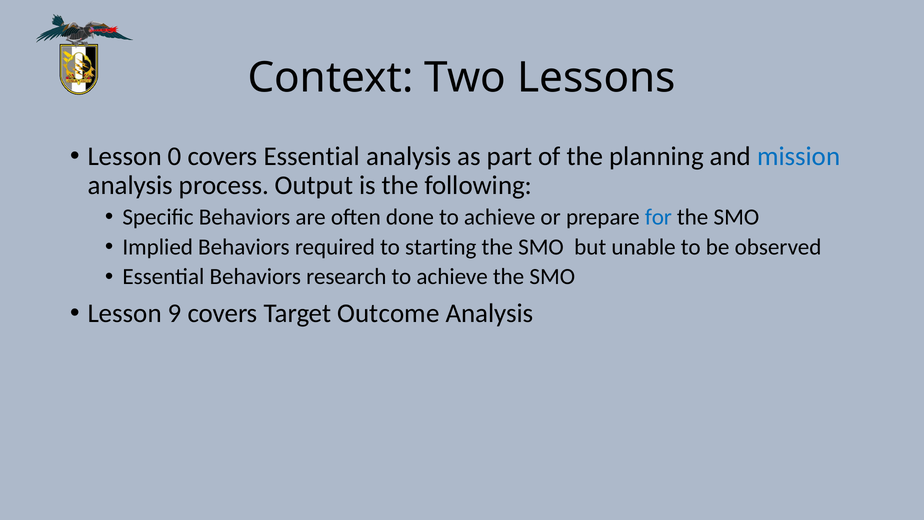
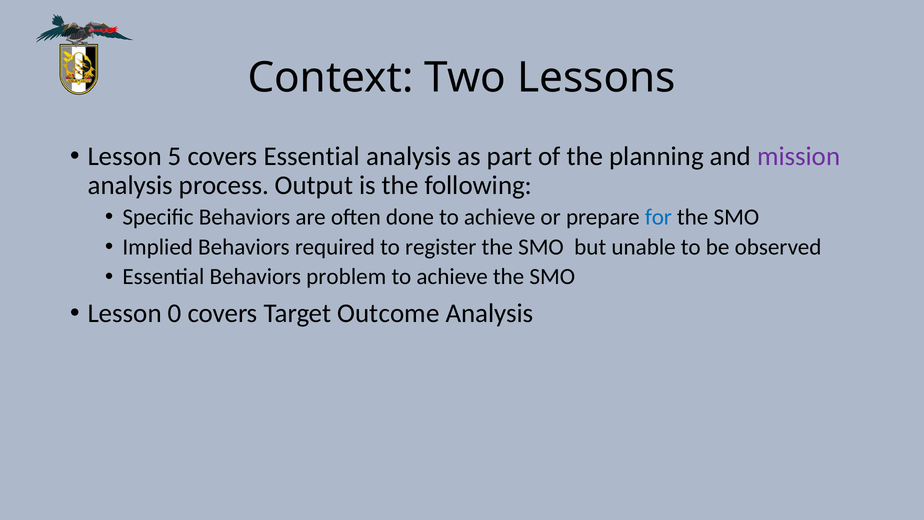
0: 0 -> 5
mission colour: blue -> purple
starting: starting -> register
research: research -> problem
9: 9 -> 0
